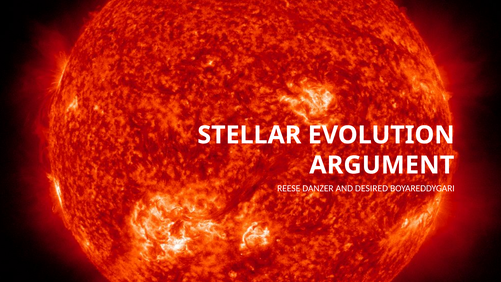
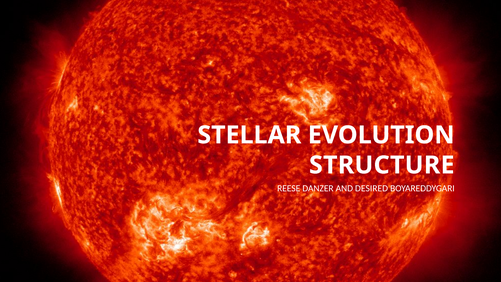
ARGUMENT: ARGUMENT -> STRUCTURE
